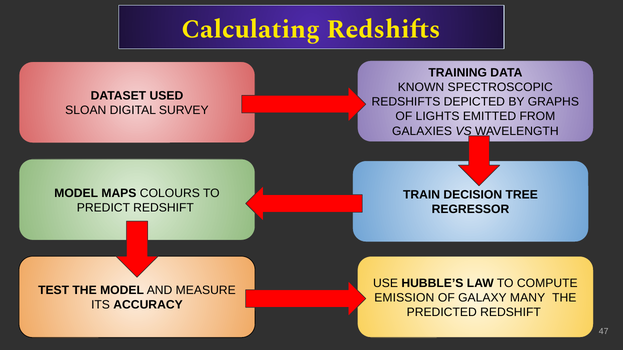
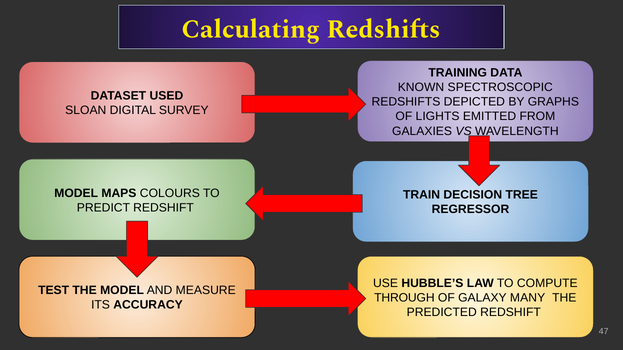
EMISSION: EMISSION -> THROUGH
